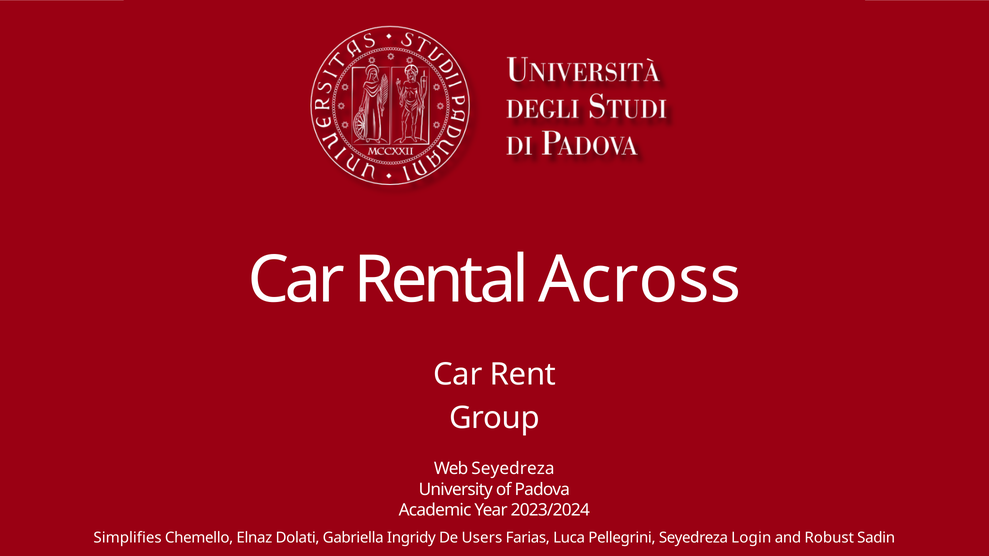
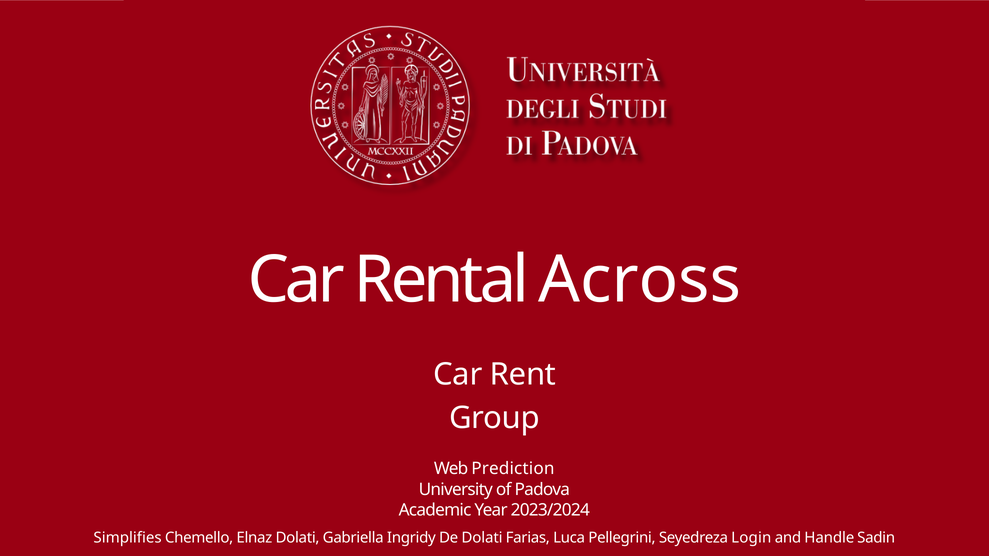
Web Seyedreza: Seyedreza -> Prediction
De Users: Users -> Dolati
Robust: Robust -> Handle
